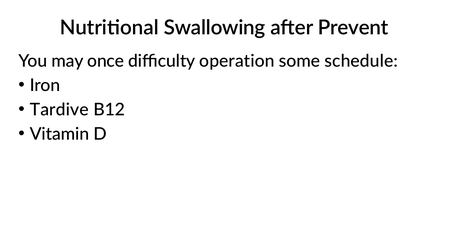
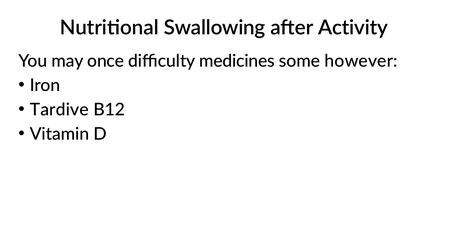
Prevent: Prevent -> Activity
operation: operation -> medicines
schedule: schedule -> however
